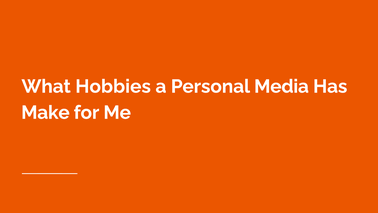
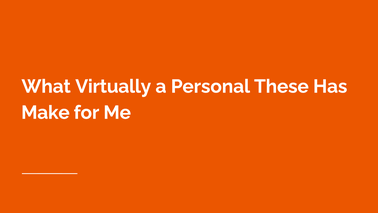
Hobbies: Hobbies -> Virtually
Media: Media -> These
